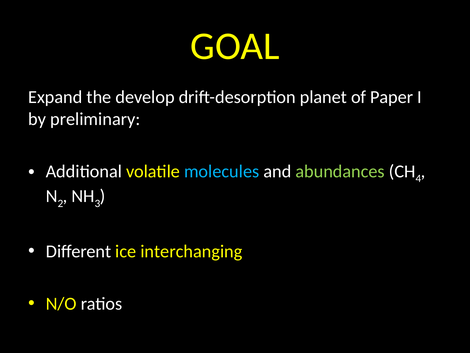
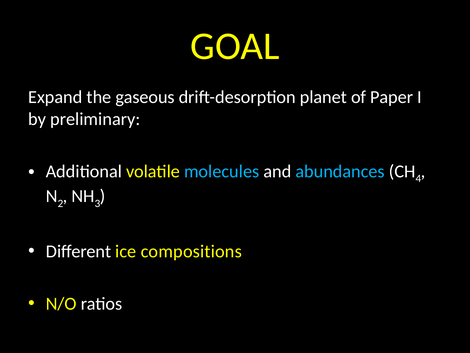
develop: develop -> gaseous
abundances colour: light green -> light blue
interchanging: interchanging -> compositions
